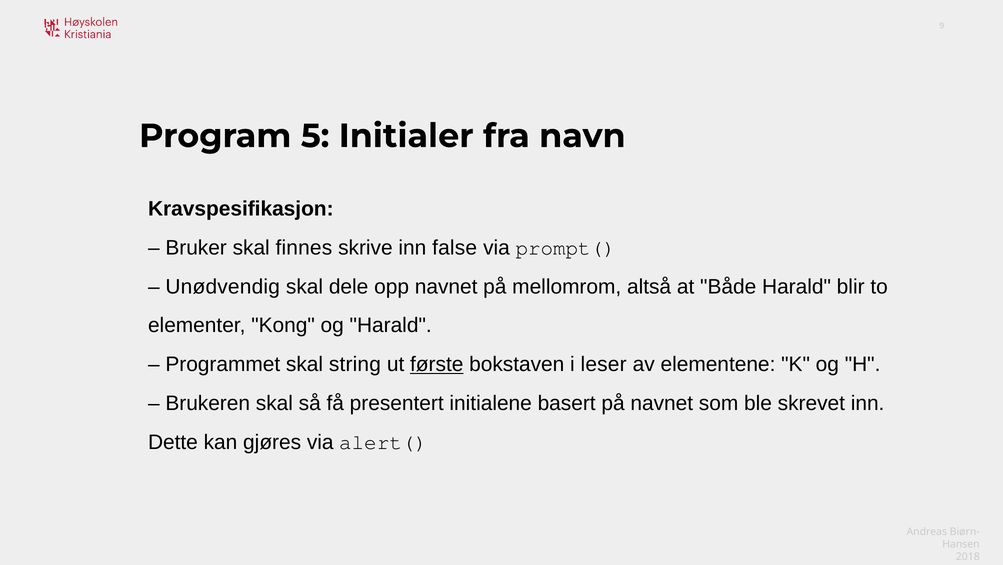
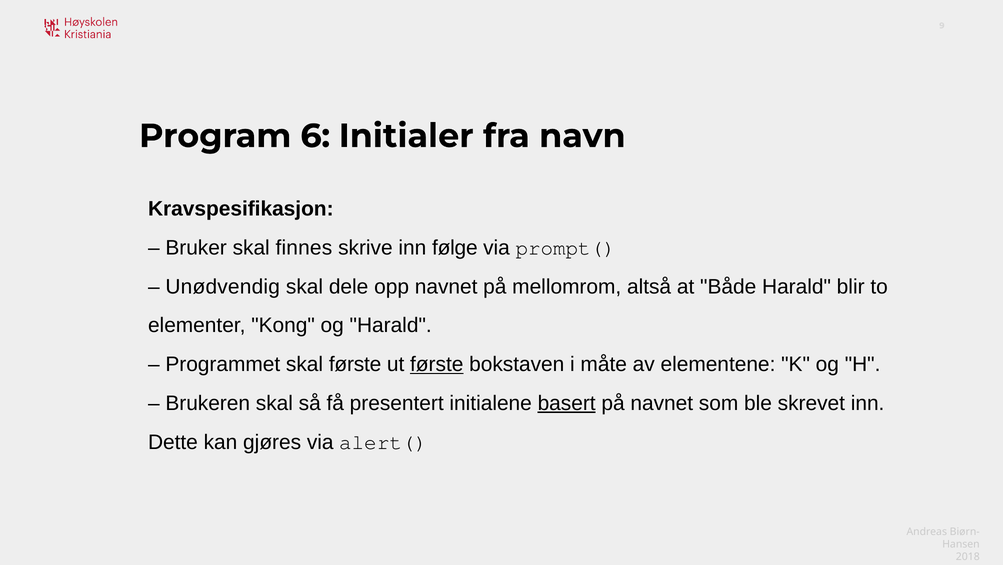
5: 5 -> 6
false: false -> følge
skal string: string -> første
leser: leser -> måte
basert underline: none -> present
